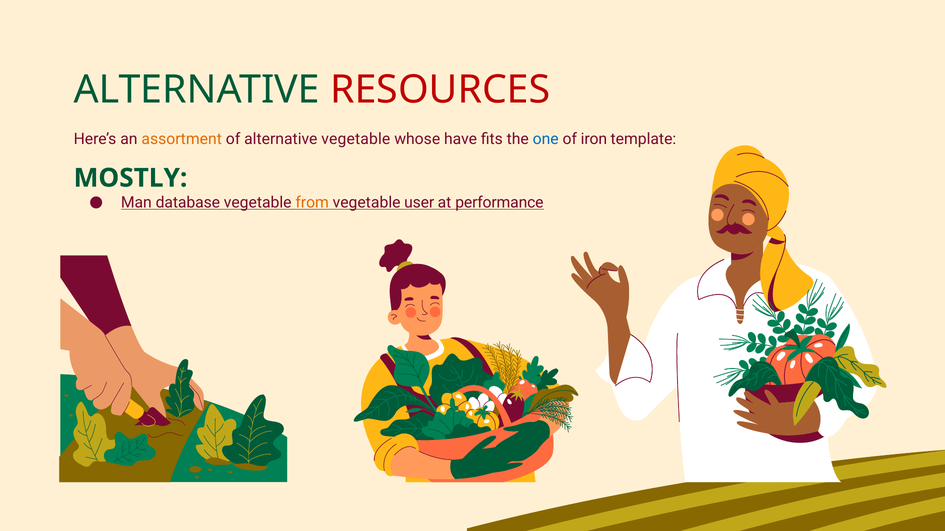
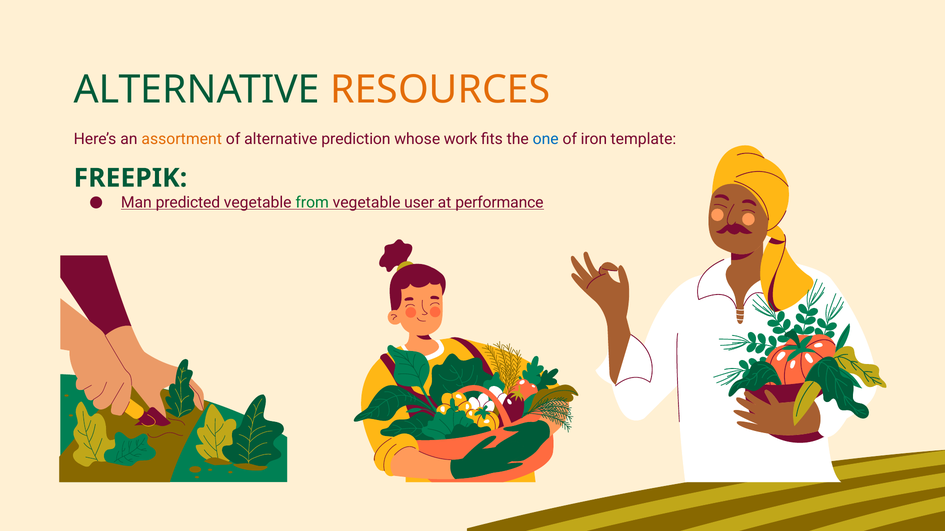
RESOURCES colour: red -> orange
alternative vegetable: vegetable -> prediction
have: have -> work
MOSTLY: MOSTLY -> FREEPIK
database: database -> predicted
from colour: orange -> green
